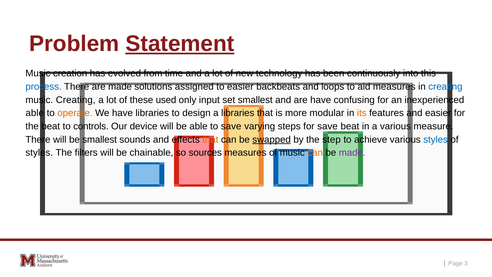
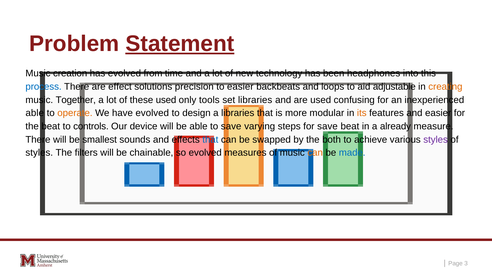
continuously: continuously -> headphones
are made: made -> effect
assigned: assigned -> precision
aid measures: measures -> adjustable
creating at (445, 87) colour: blue -> orange
music Creating: Creating -> Together
input: input -> tools
set smallest: smallest -> libraries
are have: have -> used
have libraries: libraries -> evolved
a various: various -> already
that at (210, 139) colour: orange -> blue
swapped underline: present -> none
step: step -> both
styles at (436, 139) colour: blue -> purple
so sources: sources -> evolved
made at (352, 153) colour: purple -> blue
